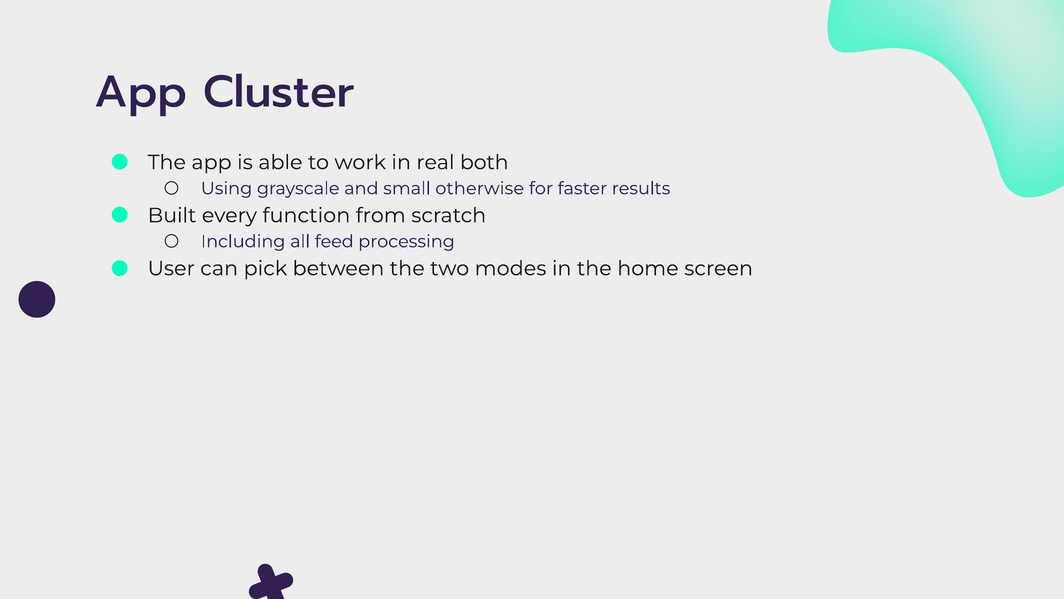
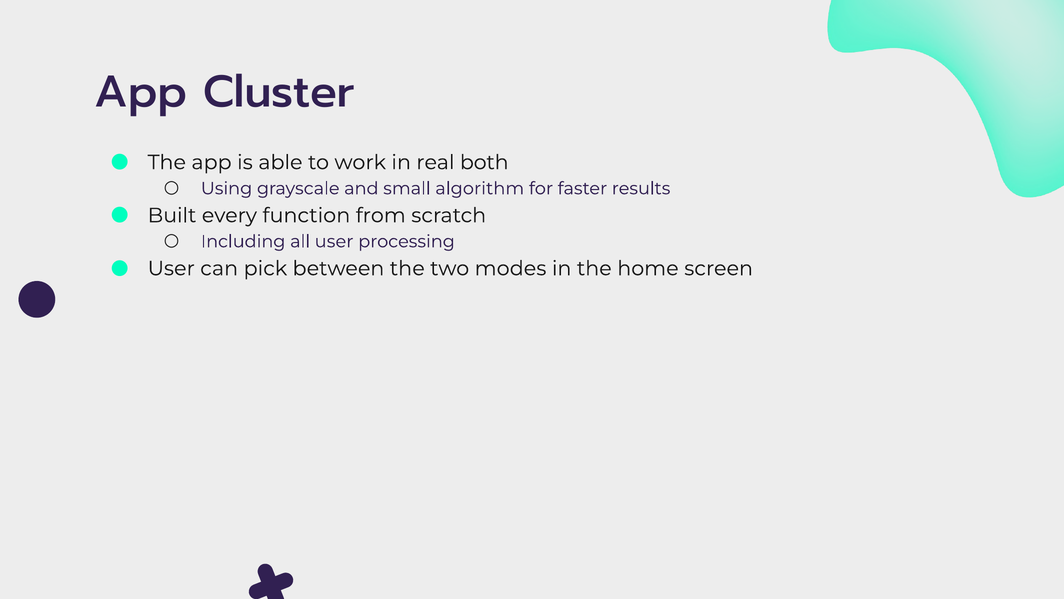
otherwise: otherwise -> algorithm
all feed: feed -> user
